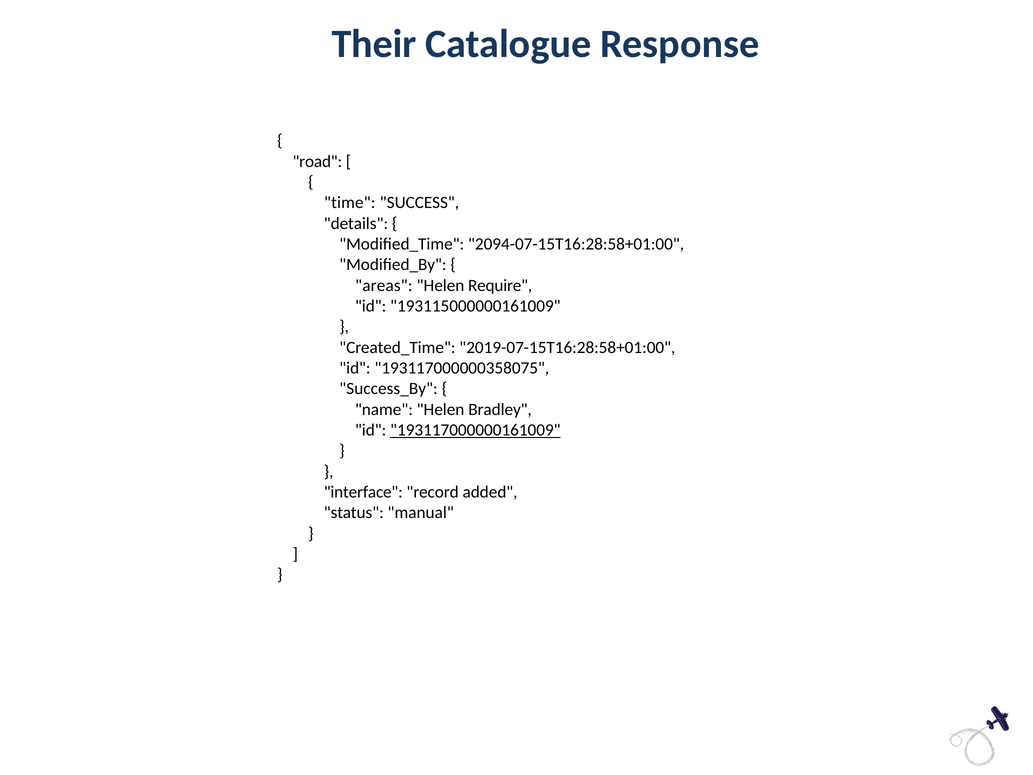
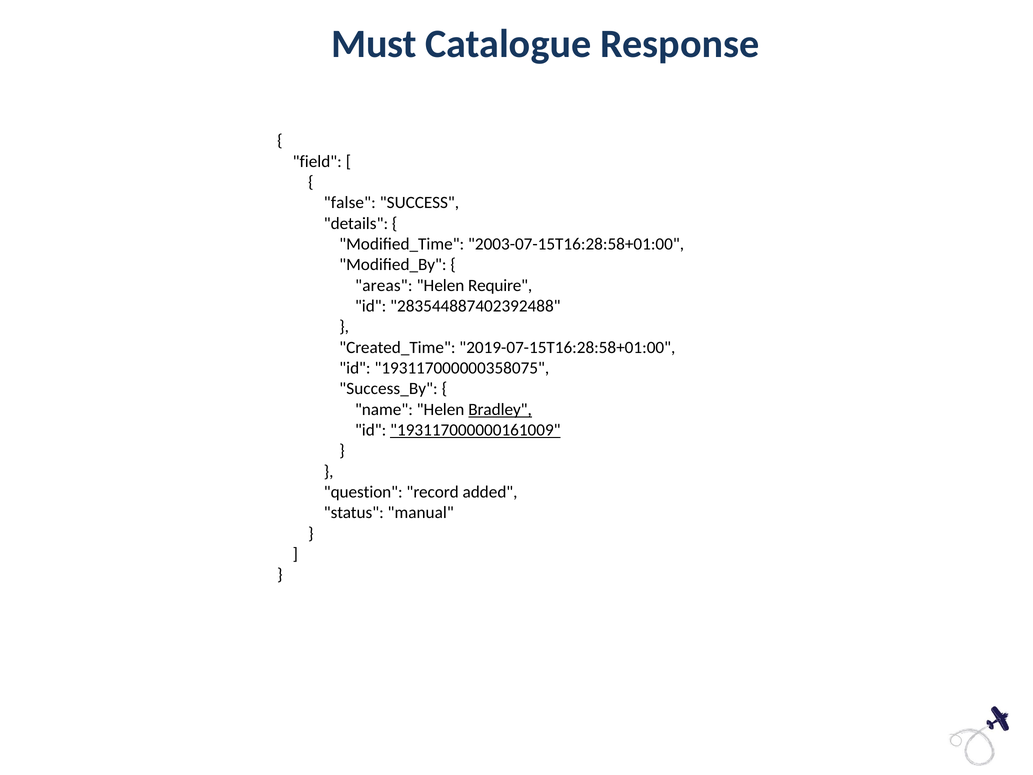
Their: Their -> Must
road: road -> field
time: time -> false
2094-07-15T16:28:58+01:00: 2094-07-15T16:28:58+01:00 -> 2003-07-15T16:28:58+01:00
193115000000161009: 193115000000161009 -> 283544887402392488
Bradley underline: none -> present
interface: interface -> question
